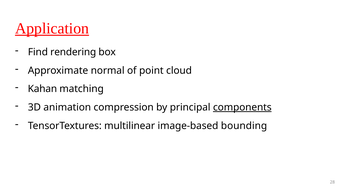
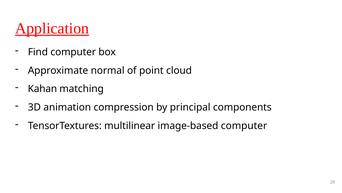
Find rendering: rendering -> computer
components underline: present -> none
image-based bounding: bounding -> computer
